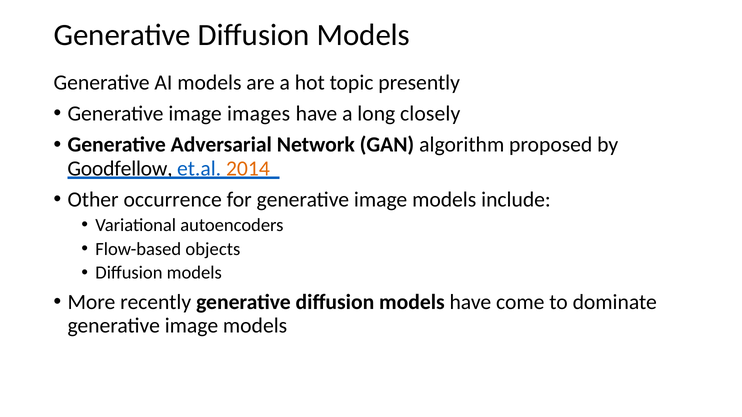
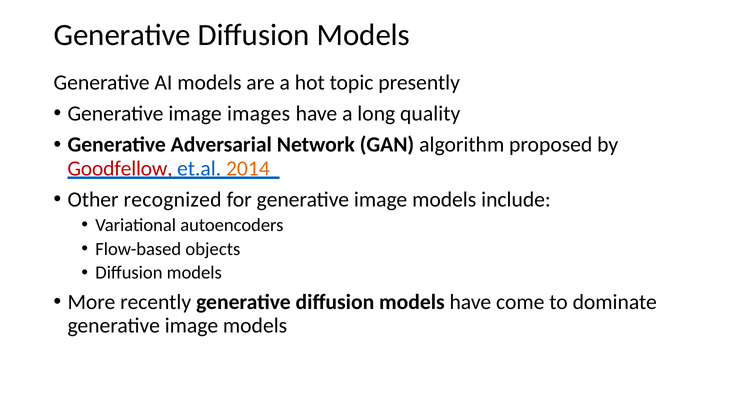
closely: closely -> quality
Goodfellow colour: black -> red
occurrence: occurrence -> recognized
